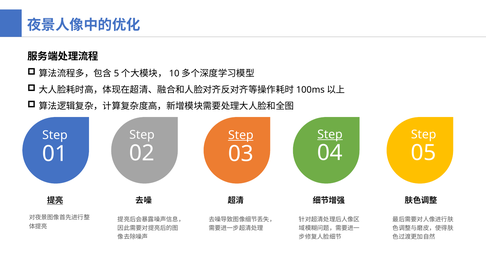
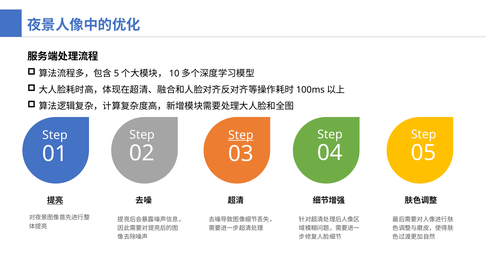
Step at (330, 135) underline: present -> none
